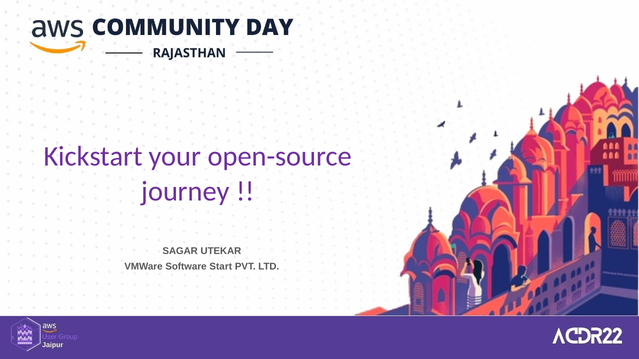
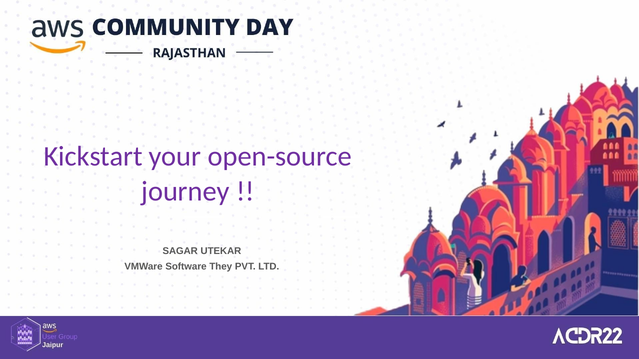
Start: Start -> They
